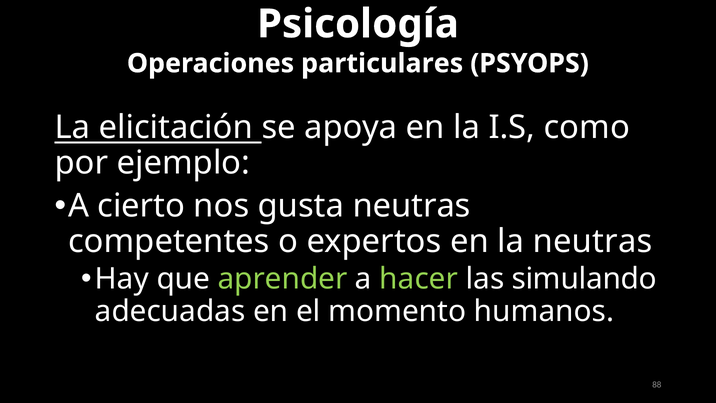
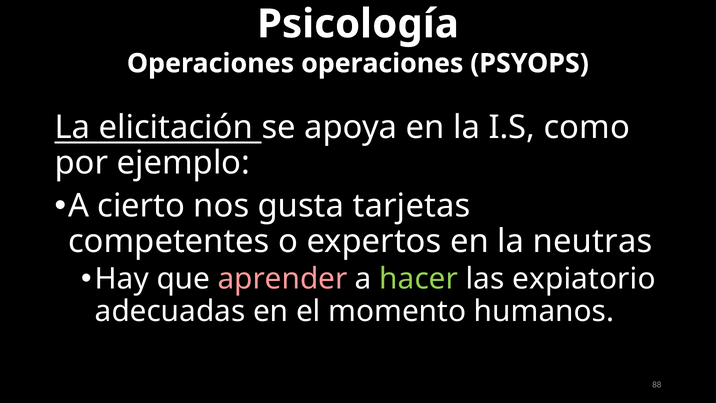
Operaciones particulares: particulares -> operaciones
gusta neutras: neutras -> tarjetas
aprender colour: light green -> pink
simulando: simulando -> expiatorio
